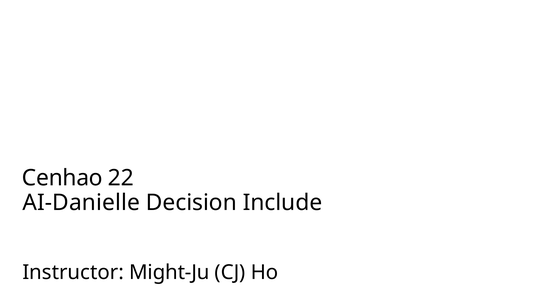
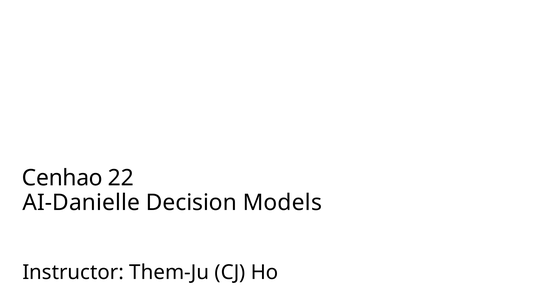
Include: Include -> Models
Might-Ju: Might-Ju -> Them-Ju
